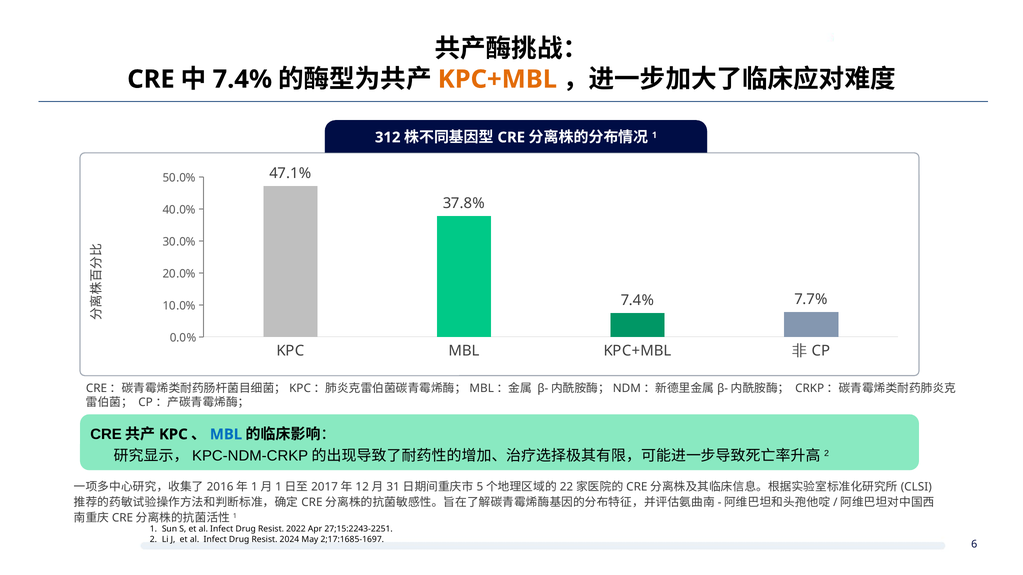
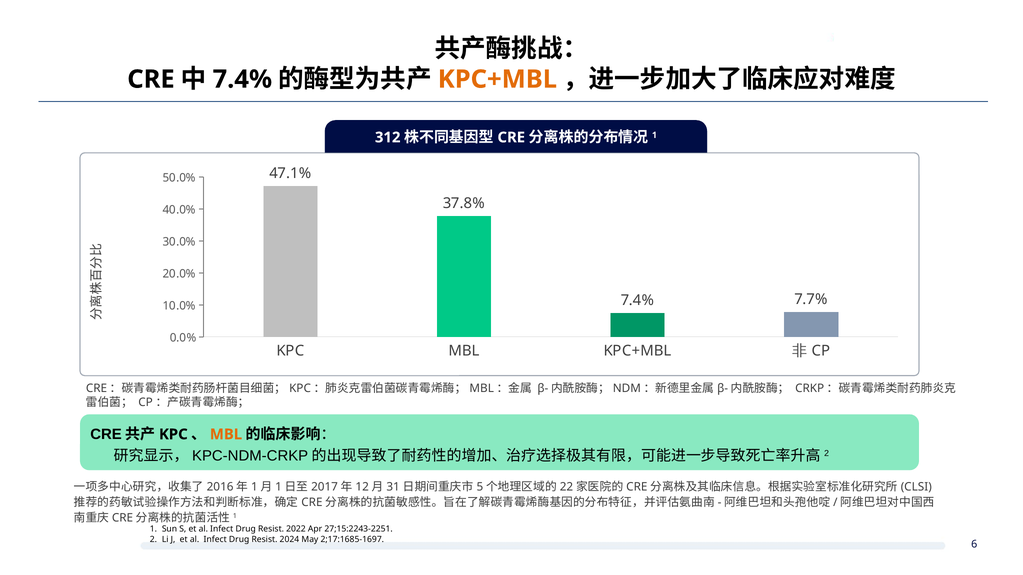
MBL at (226, 435) colour: blue -> orange
